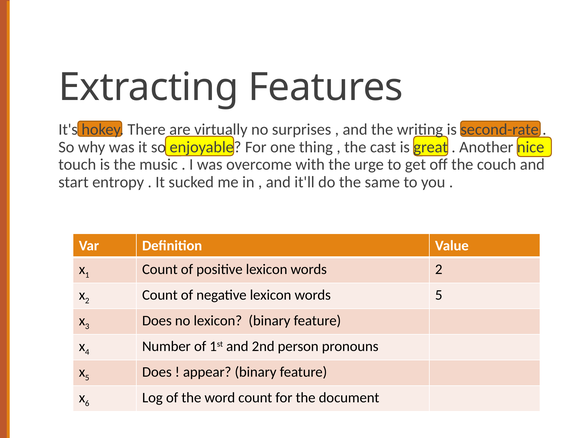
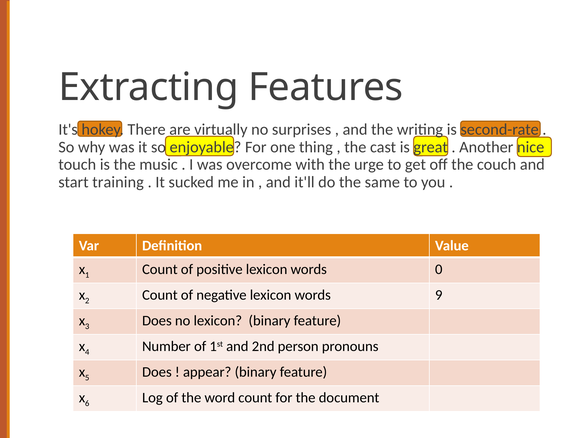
entropy: entropy -> training
words 2: 2 -> 0
words 5: 5 -> 9
